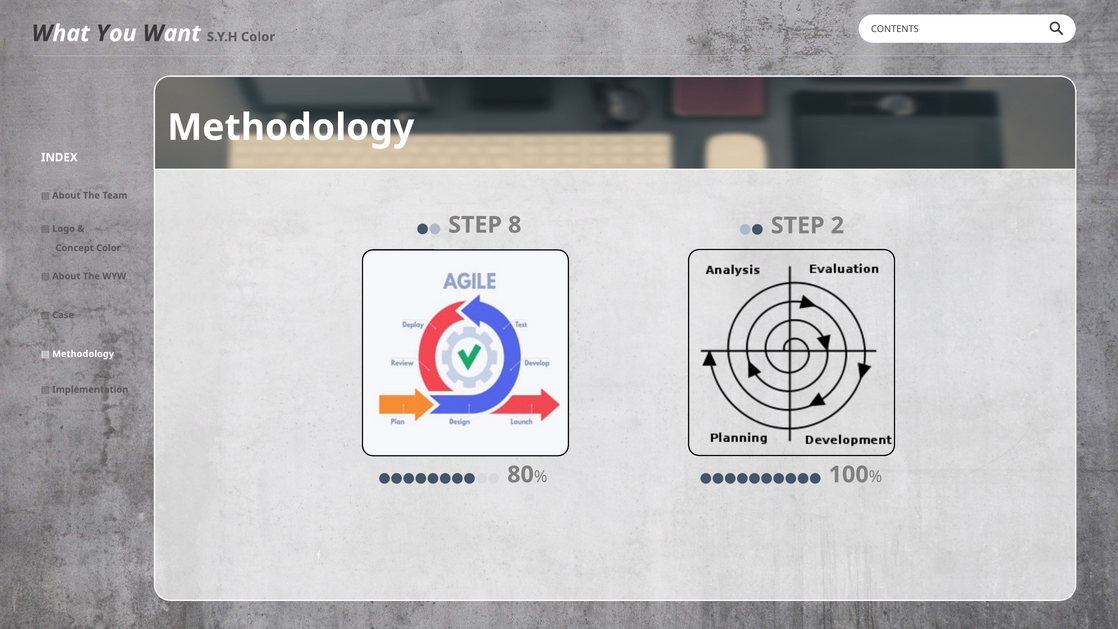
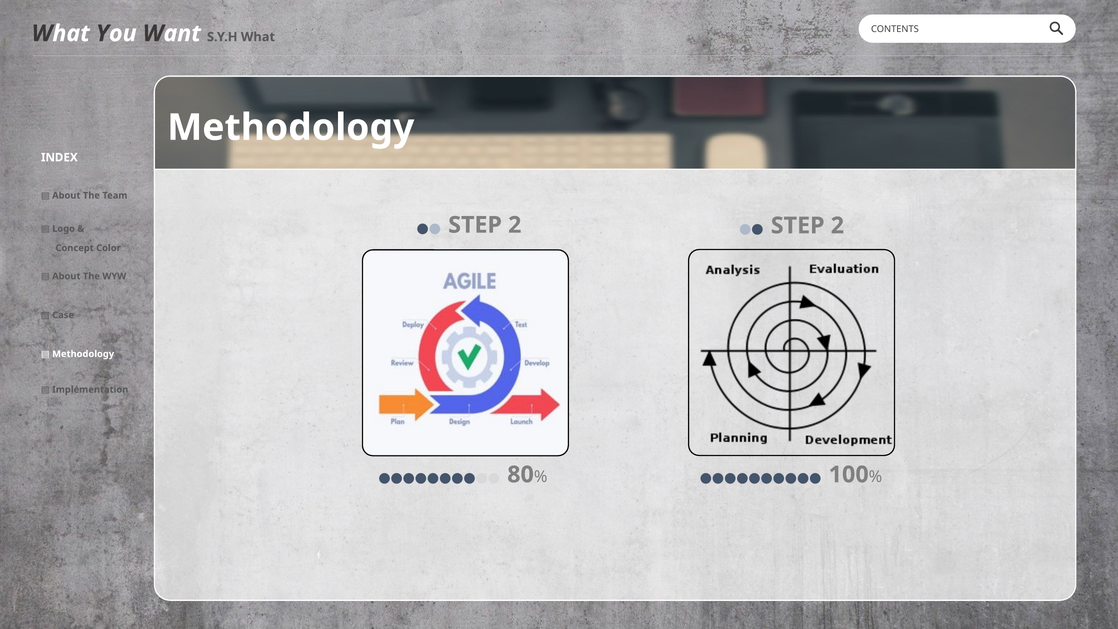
S.Y.H Color: Color -> What
8 at (515, 225): 8 -> 2
